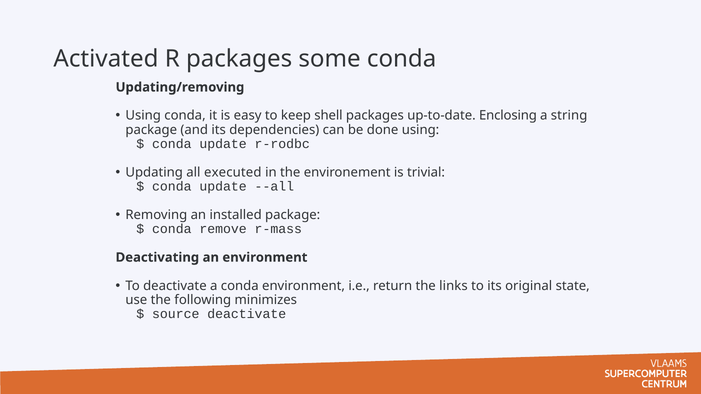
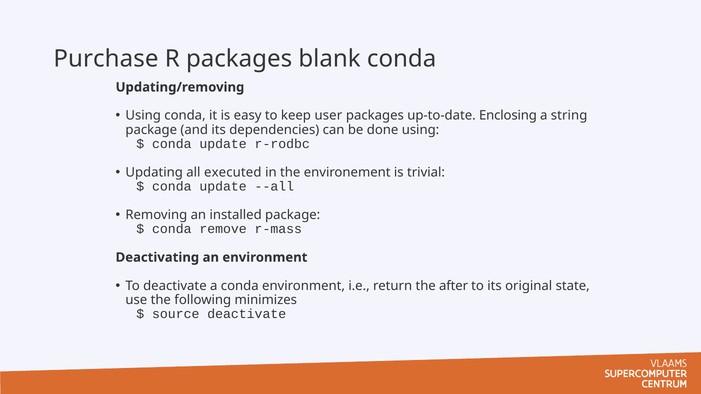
Activated: Activated -> Purchase
some: some -> blank
shell: shell -> user
links: links -> after
